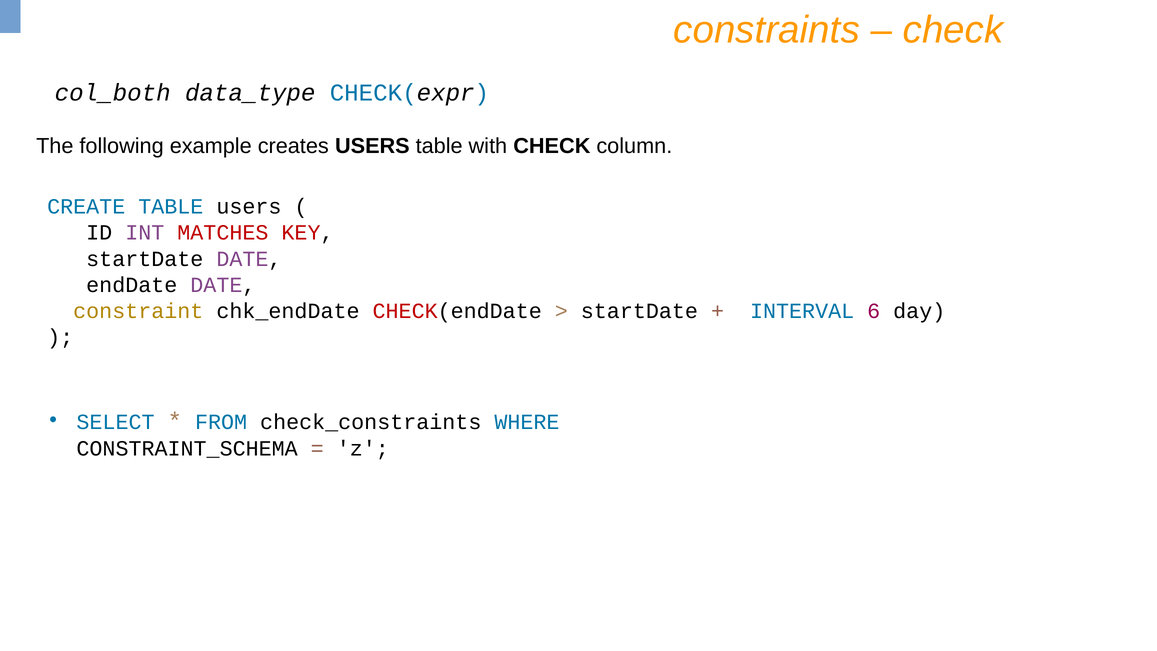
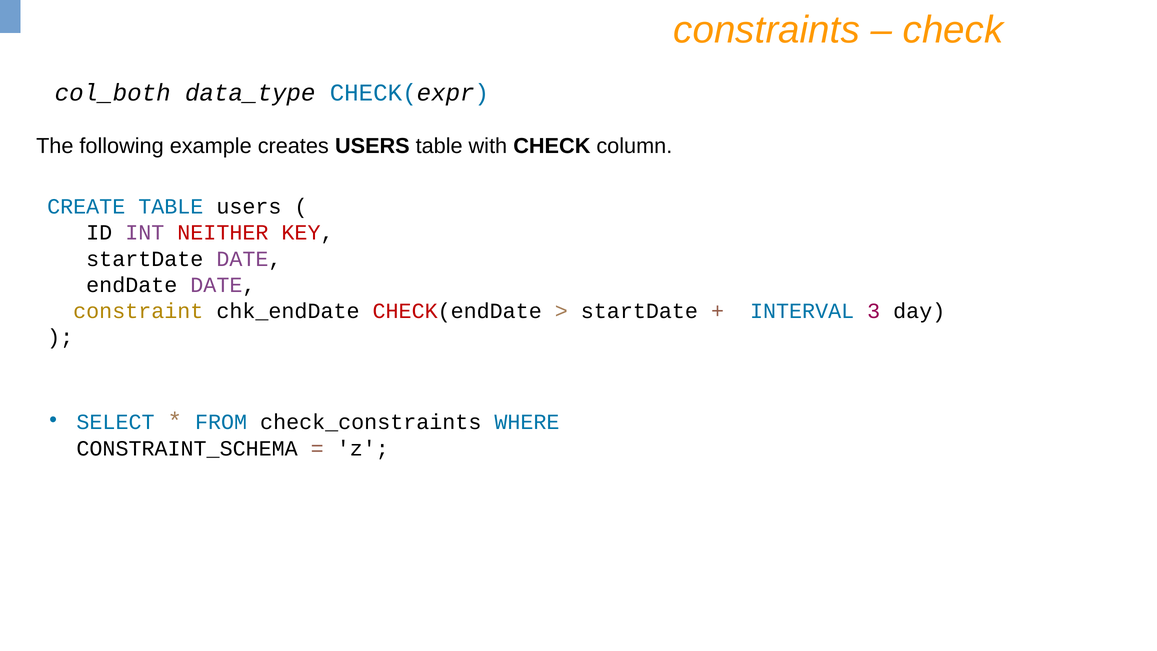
MATCHES: MATCHES -> NEITHER
6: 6 -> 3
